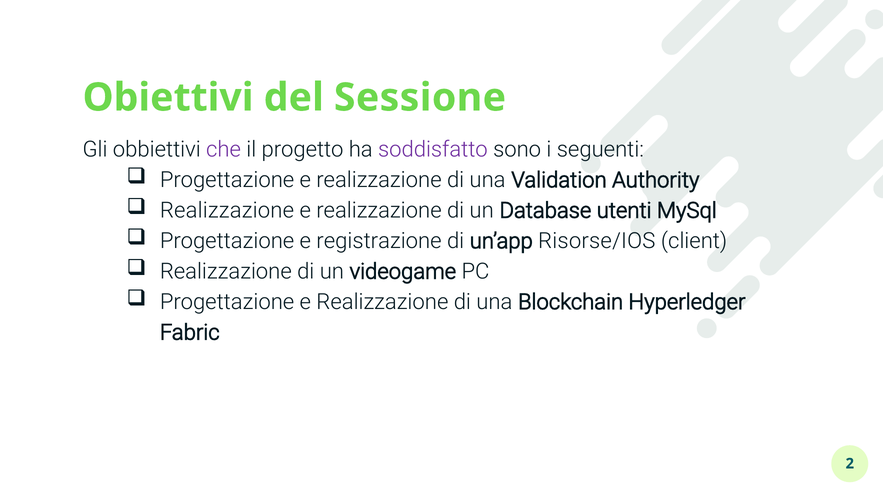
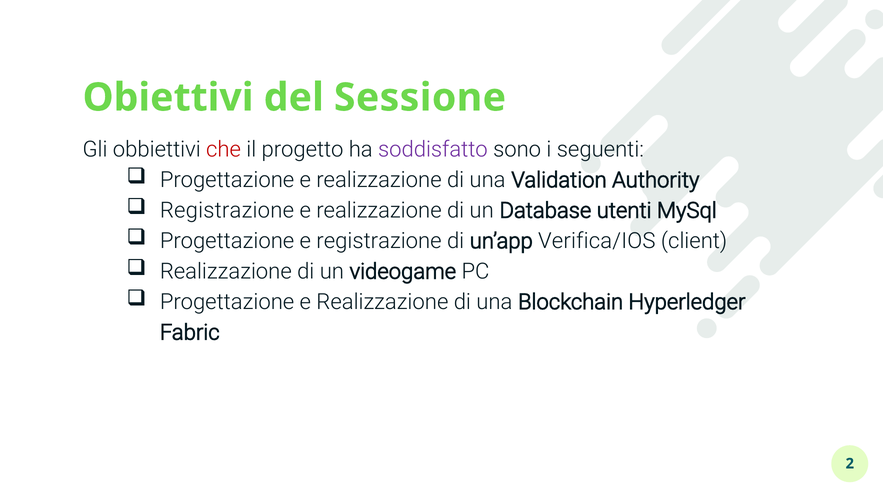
che colour: purple -> red
Realizzazione at (227, 210): Realizzazione -> Registrazione
Risorse/IOS: Risorse/IOS -> Verifica/IOS
